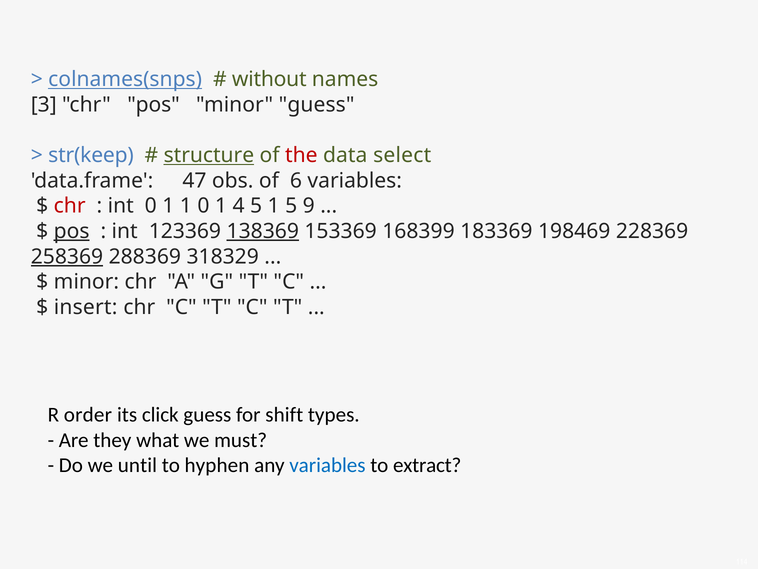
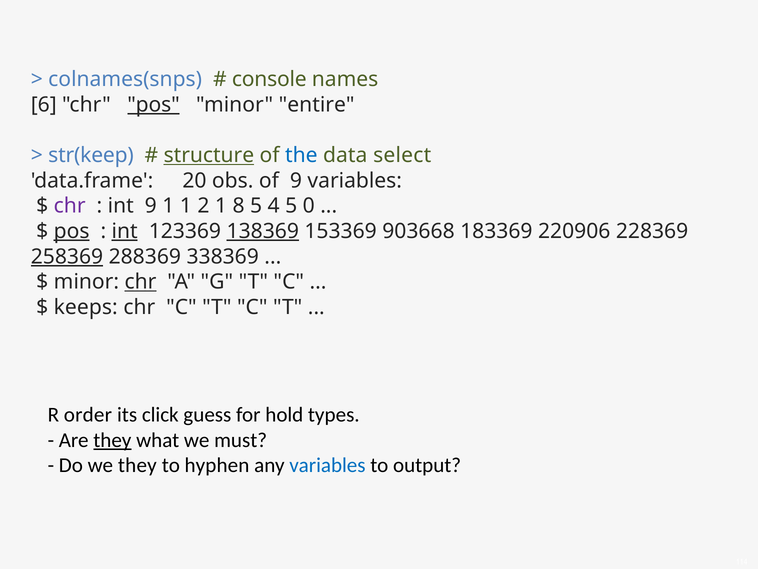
colnames(snps underline: present -> none
without: without -> console
3: 3 -> 6
pos at (154, 105) underline: none -> present
minor guess: guess -> entire
the colour: red -> blue
47: 47 -> 20
of 6: 6 -> 9
chr at (70, 206) colour: red -> purple
int 0: 0 -> 9
1 0: 0 -> 2
4: 4 -> 8
5 1: 1 -> 4
9: 9 -> 0
int at (125, 231) underline: none -> present
168399: 168399 -> 903668
198469: 198469 -> 220906
318329: 318329 -> 338369
chr at (140, 282) underline: none -> present
insert: insert -> keeps
shift: shift -> hold
they at (112, 440) underline: none -> present
we until: until -> they
extract: extract -> output
